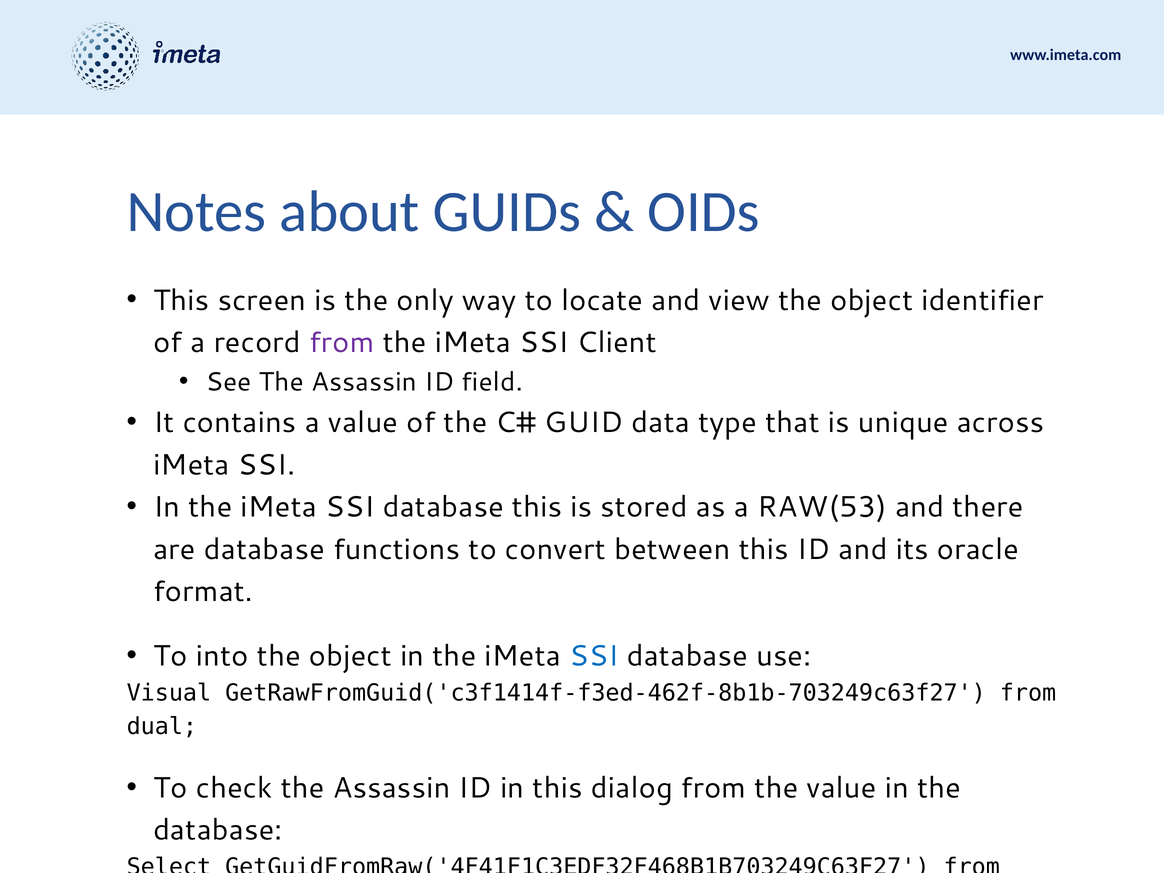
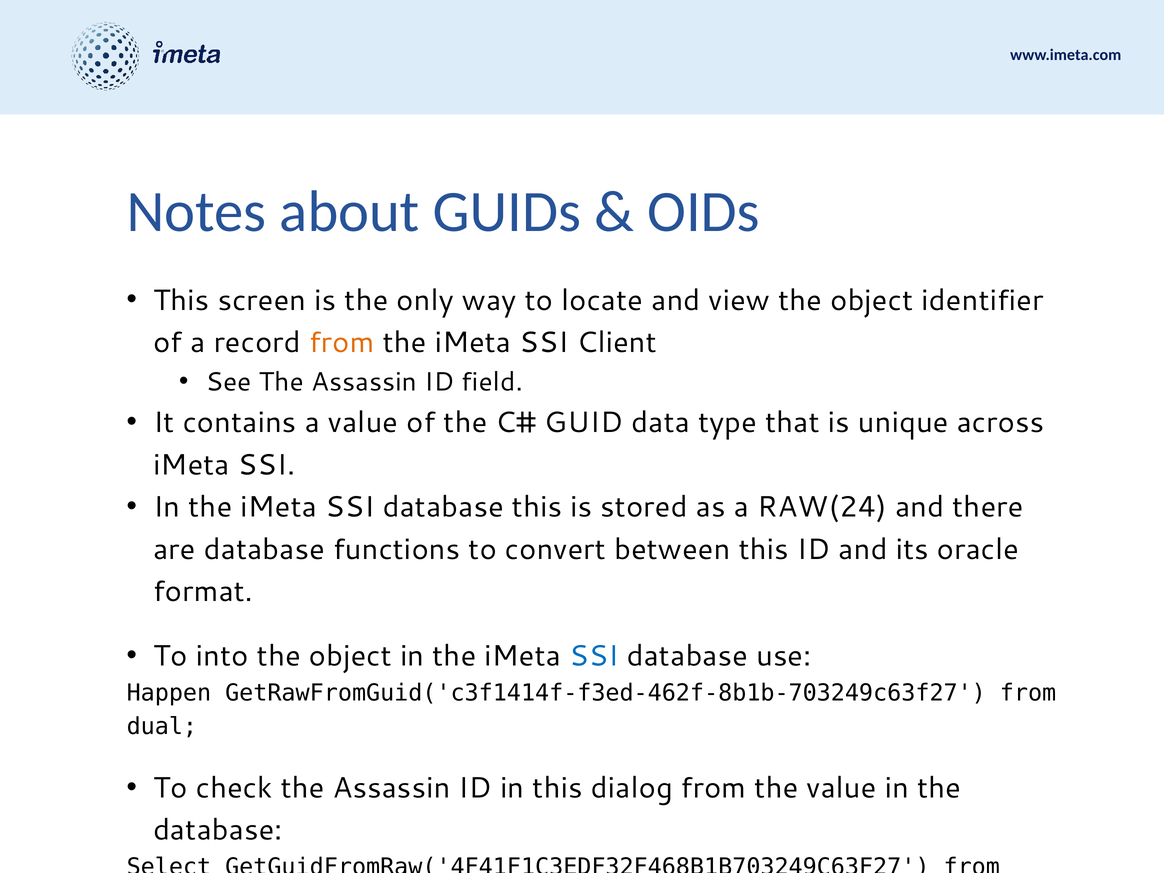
from at (342, 343) colour: purple -> orange
RAW(53: RAW(53 -> RAW(24
Visual: Visual -> Happen
